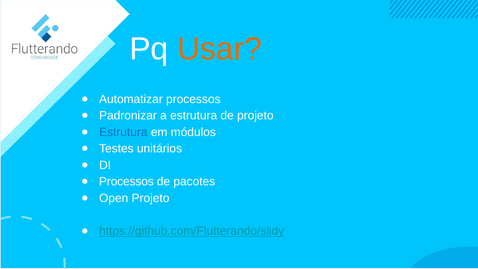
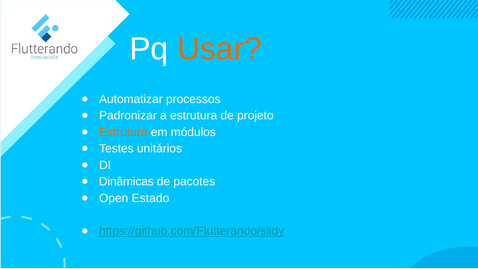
Estrutura at (123, 132) colour: blue -> orange
Processos at (126, 181): Processos -> Dinâmicas
Open Projeto: Projeto -> Estado
